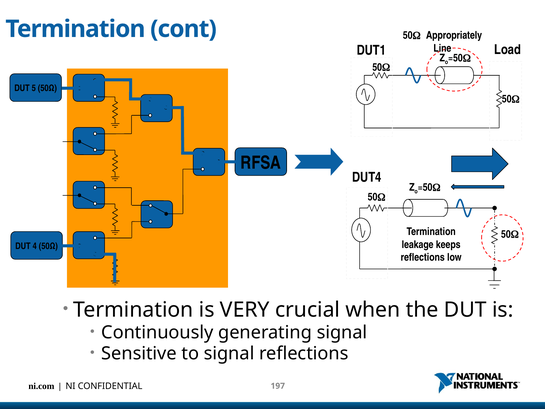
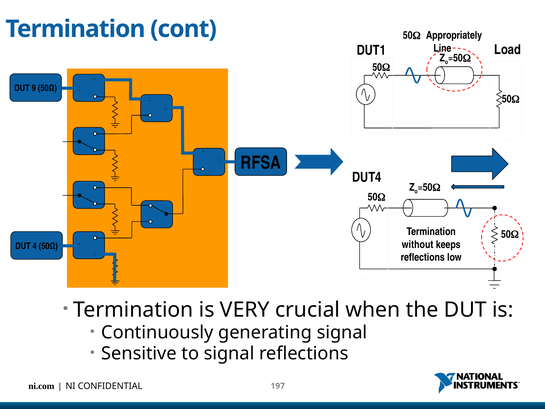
5: 5 -> 9
leakage: leakage -> without
